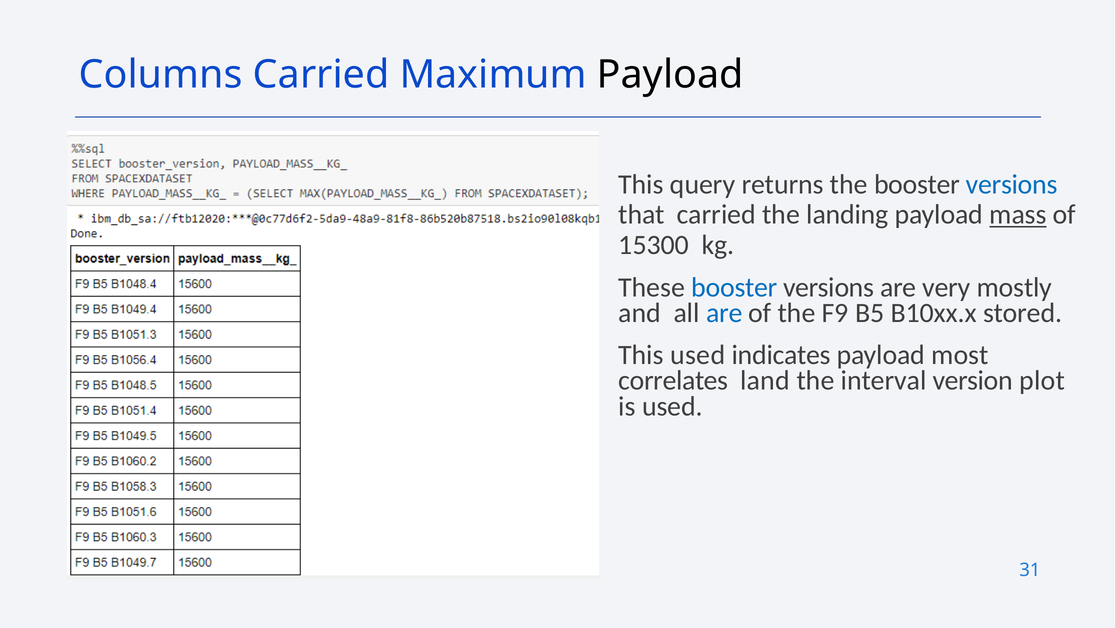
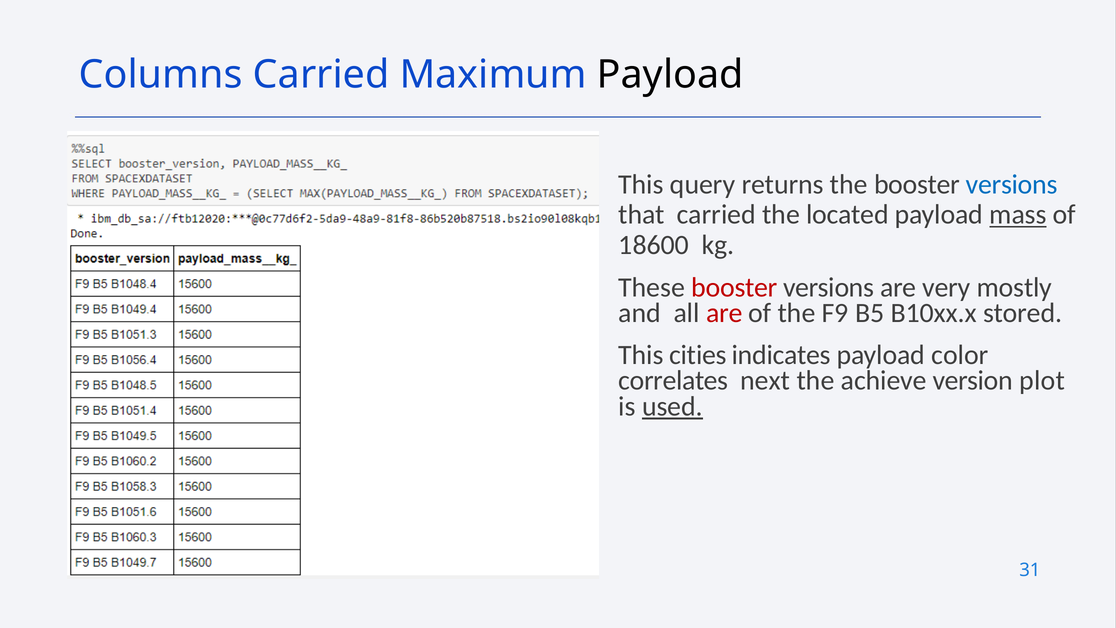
landing: landing -> located
15300: 15300 -> 18600
booster at (734, 287) colour: blue -> red
are at (724, 313) colour: blue -> red
This used: used -> cities
most: most -> color
land: land -> next
interval: interval -> achieve
used at (672, 406) underline: none -> present
